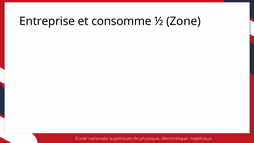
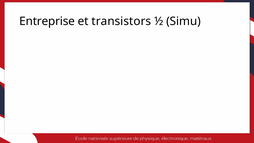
consomme: consomme -> transistors
Zone: Zone -> Simu
